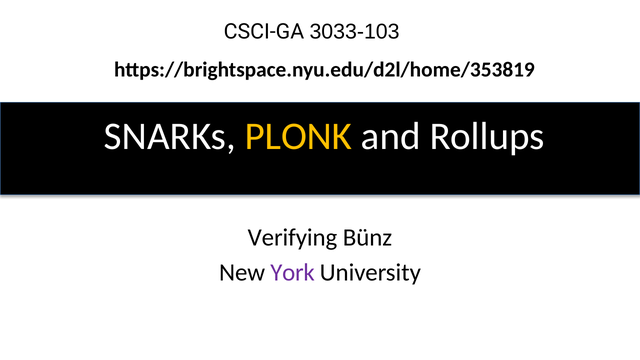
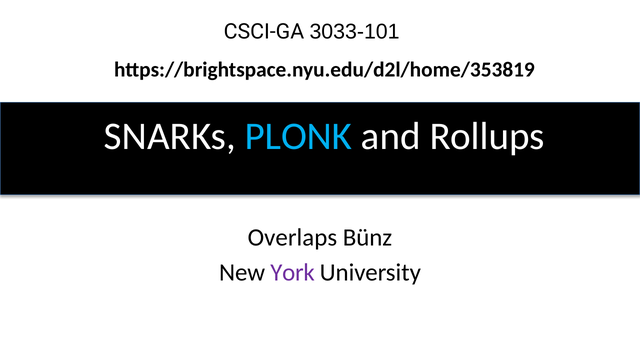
3033-103: 3033-103 -> 3033-101
PLONK colour: yellow -> light blue
Verifying: Verifying -> Overlaps
